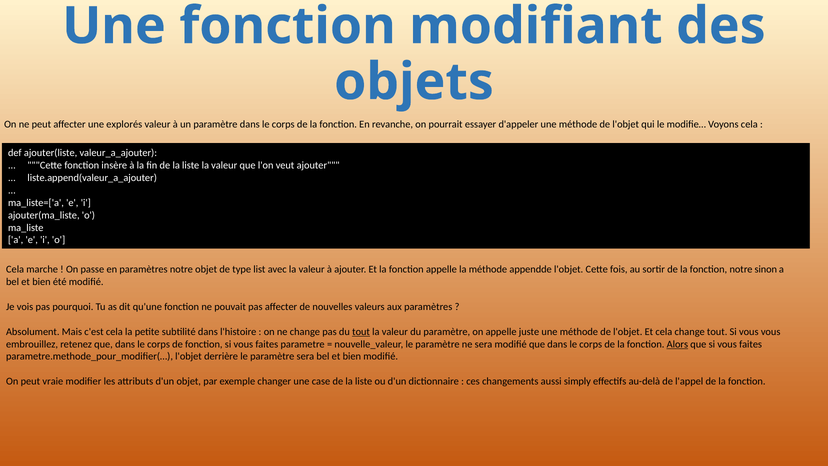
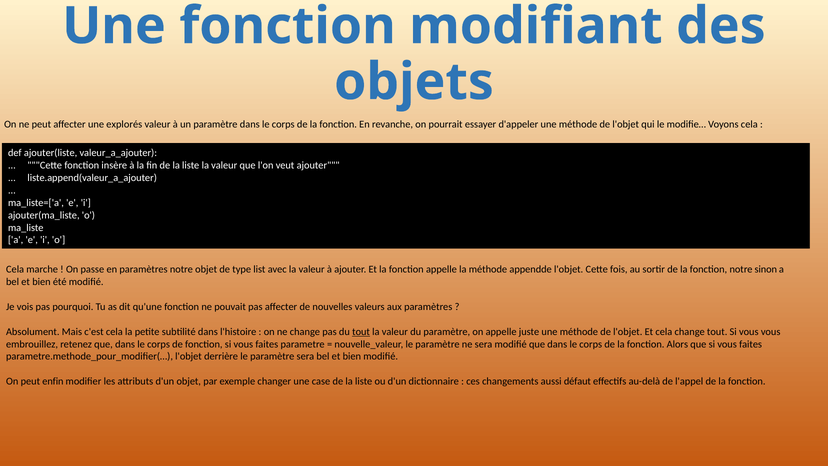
Alors underline: present -> none
vraie: vraie -> enfin
simply: simply -> défaut
